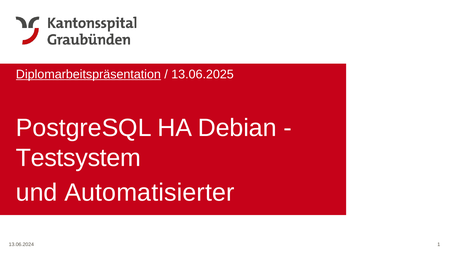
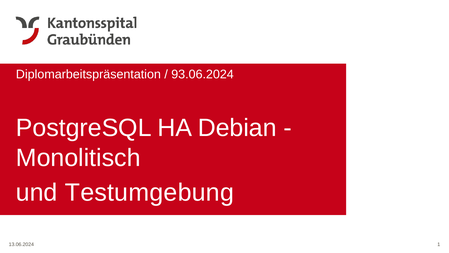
Diplomarbeitspräsentation underline: present -> none
13.06.2025: 13.06.2025 -> 93.06.2024
Testsystem: Testsystem -> Monolitisch
Automatisierter: Automatisierter -> Testumgebung
